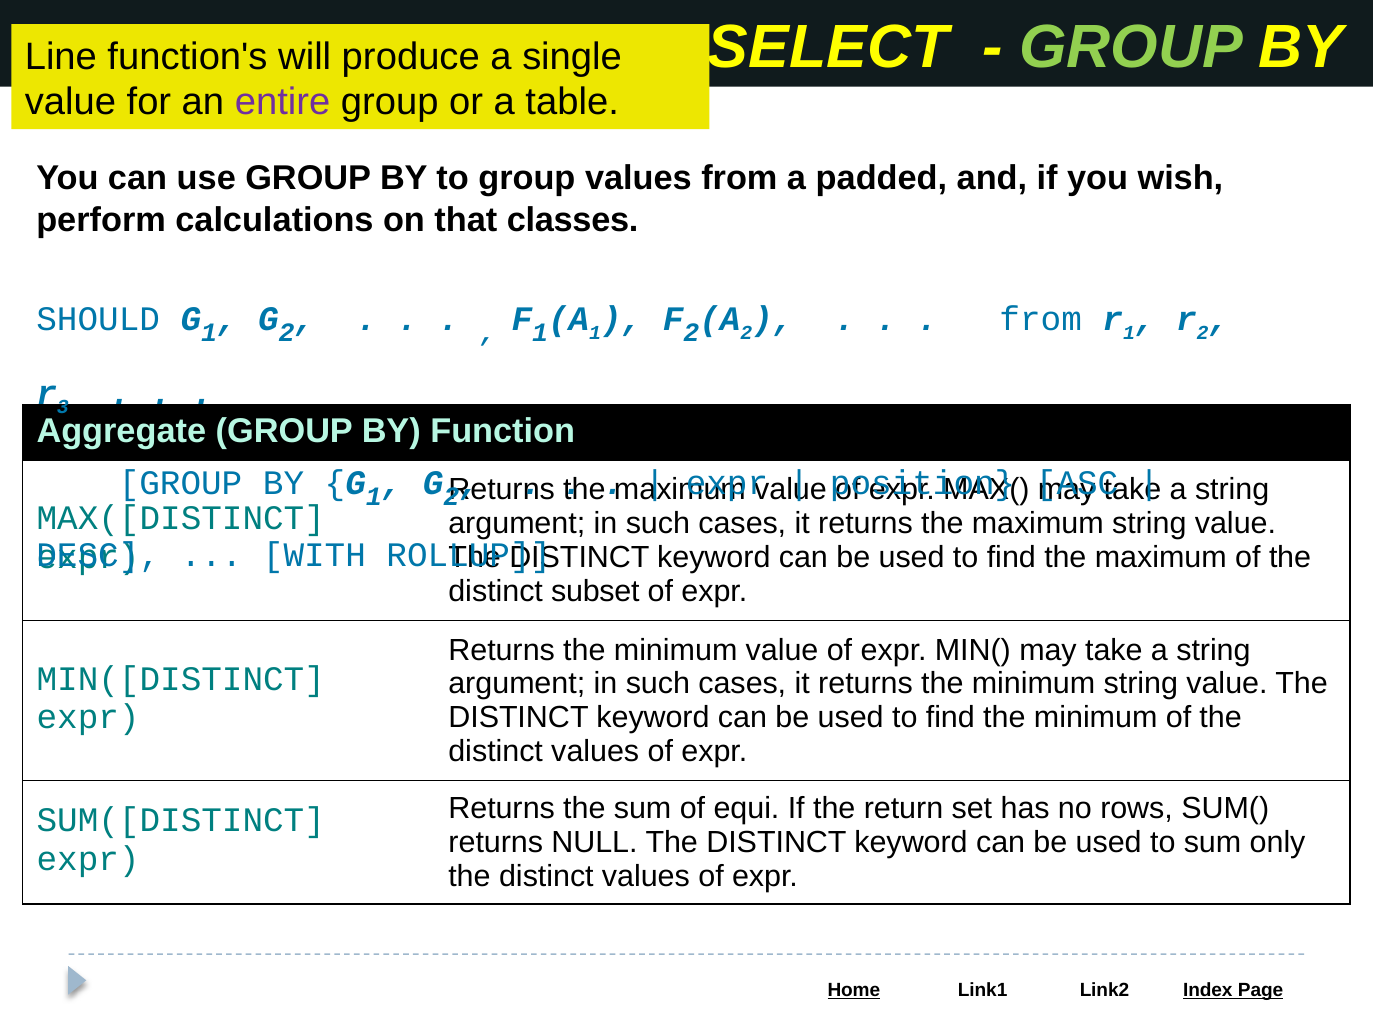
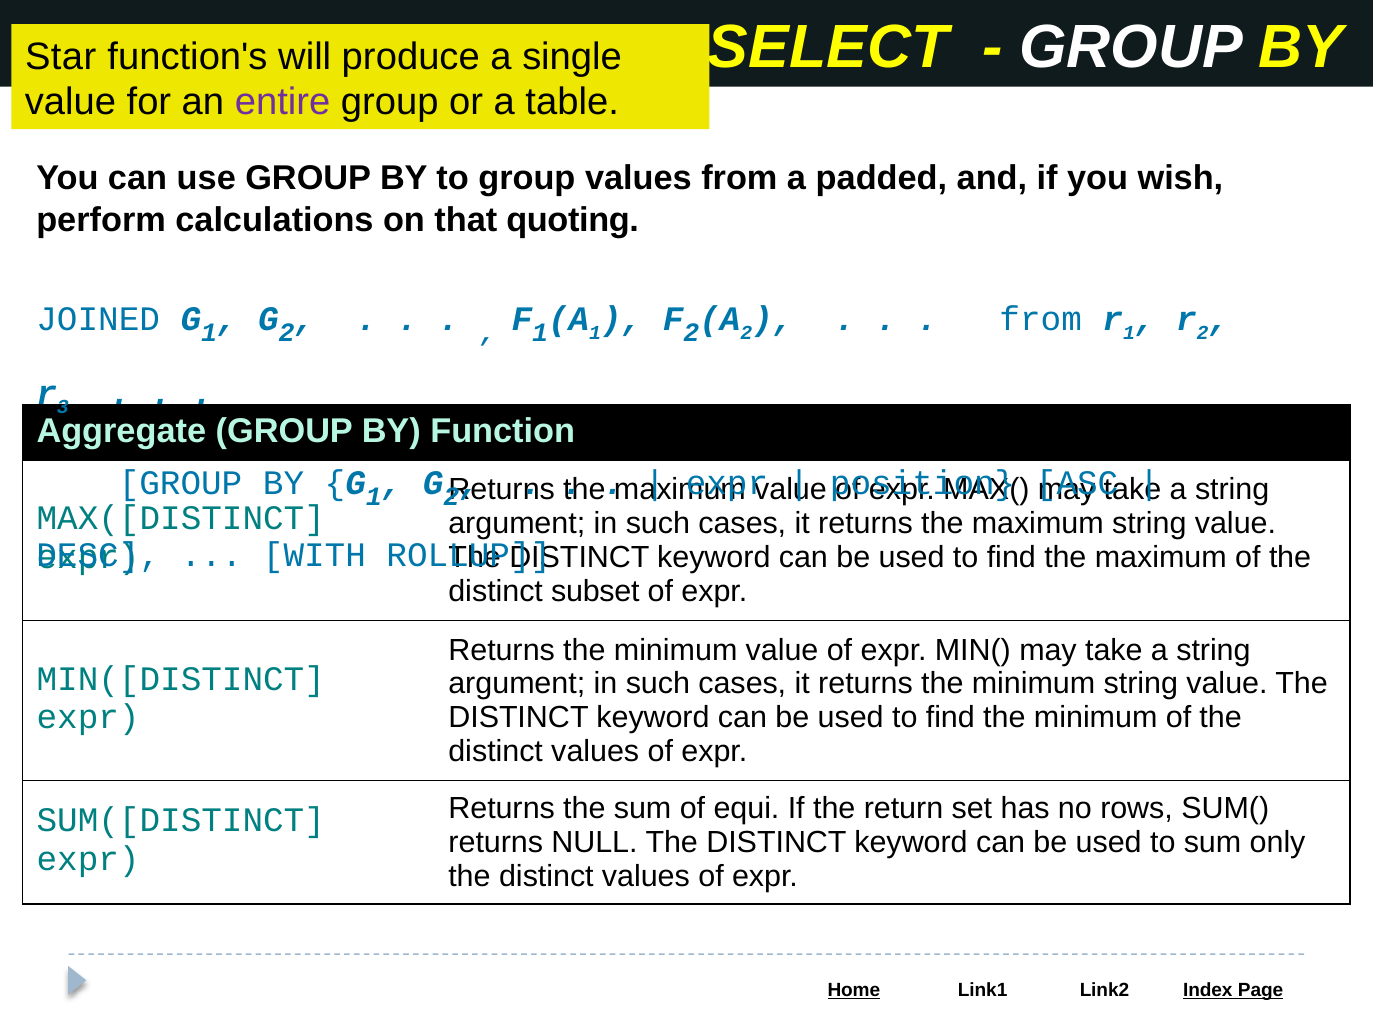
GROUP at (1131, 48) colour: light green -> white
Line: Line -> Star
classes: classes -> quoting
SHOULD: SHOULD -> JOINED
